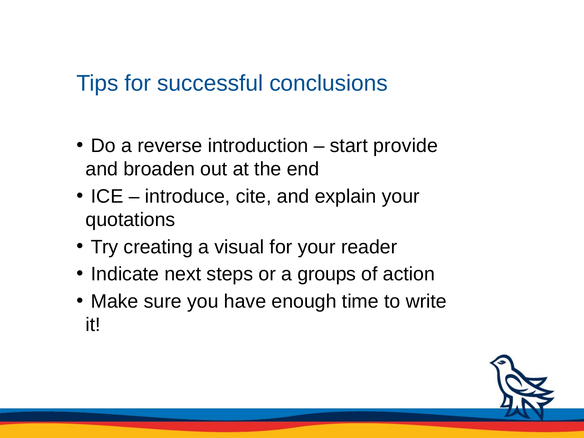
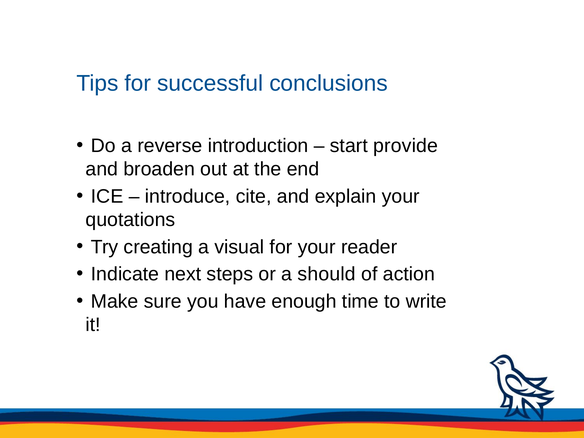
groups: groups -> should
